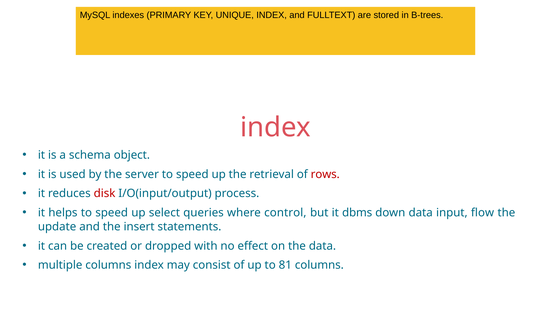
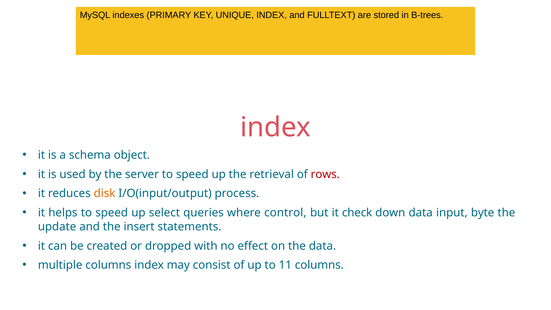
disk colour: red -> orange
dbms: dbms -> check
flow: flow -> byte
81: 81 -> 11
